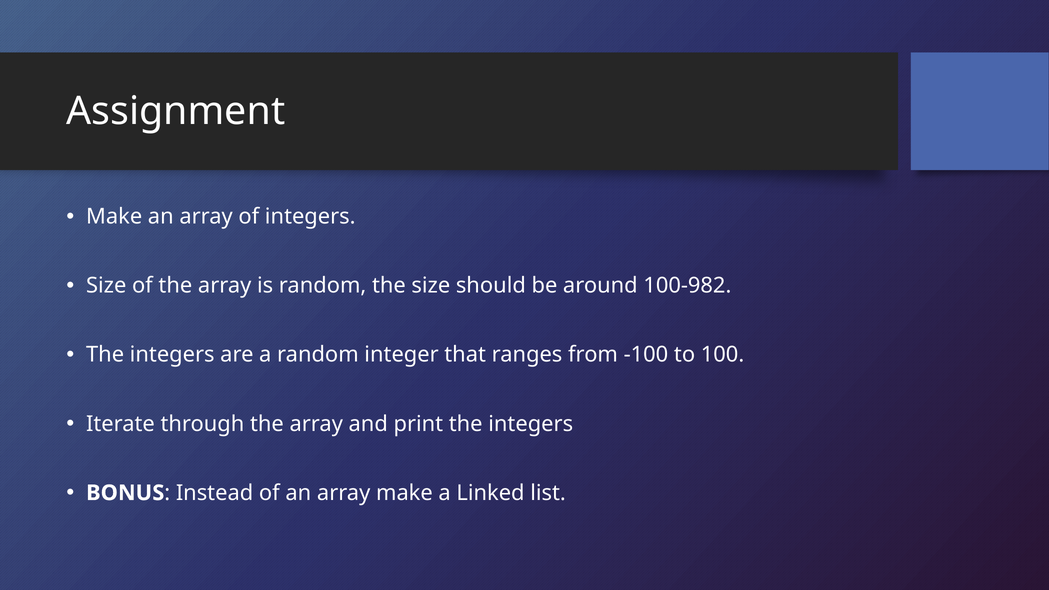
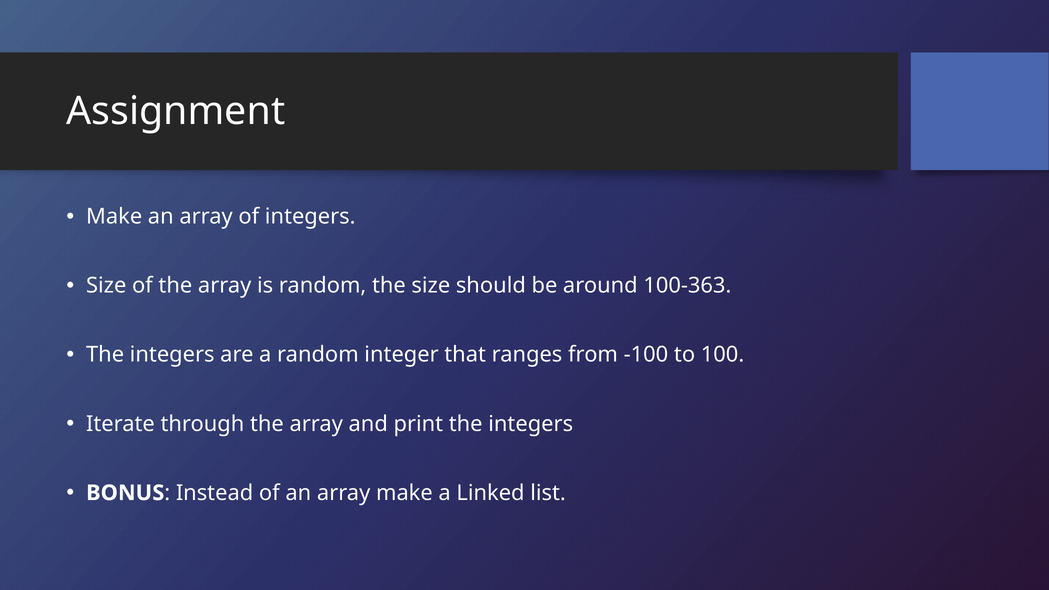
100-982: 100-982 -> 100-363
